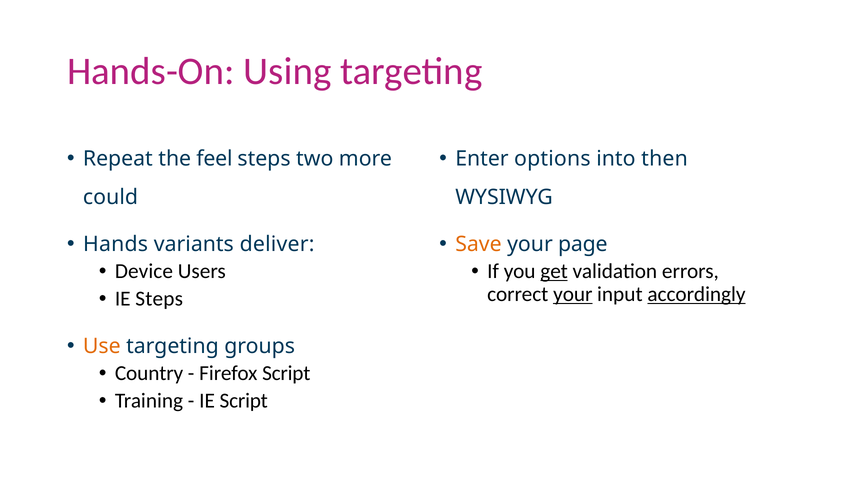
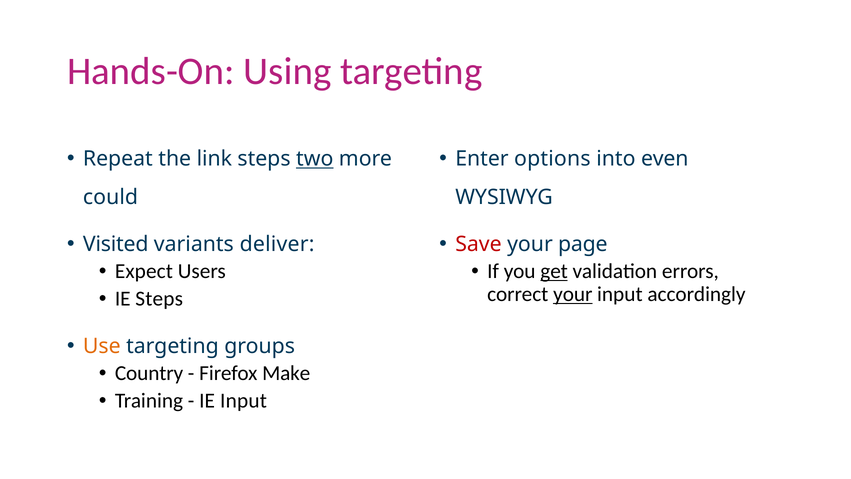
feel: feel -> link
two underline: none -> present
then: then -> even
Hands: Hands -> Visited
Save colour: orange -> red
Device: Device -> Expect
accordingly underline: present -> none
Firefox Script: Script -> Make
IE Script: Script -> Input
